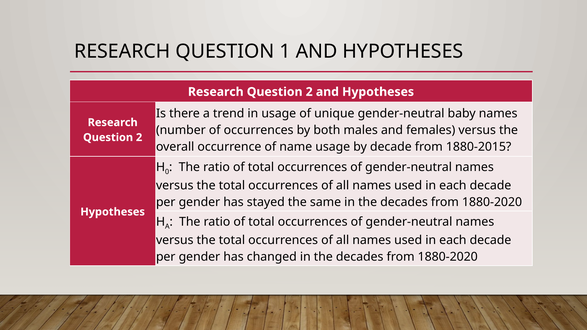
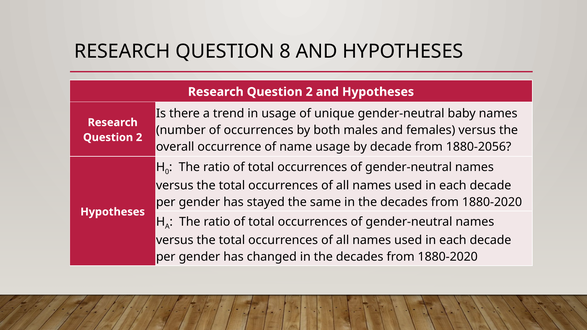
1: 1 -> 8
1880-2015: 1880-2015 -> 1880-2056
